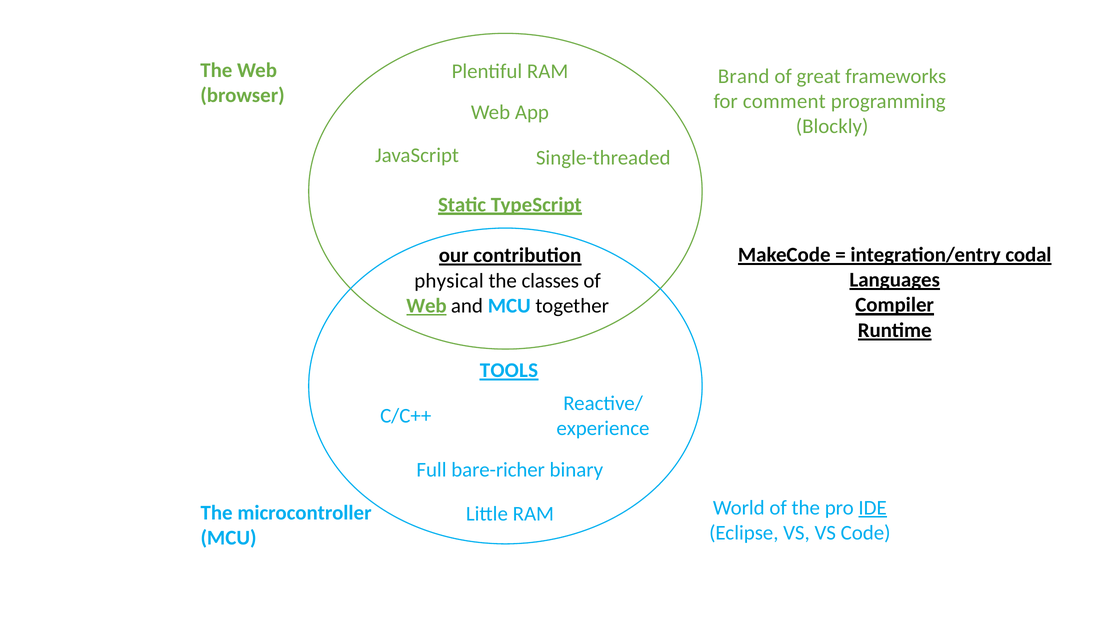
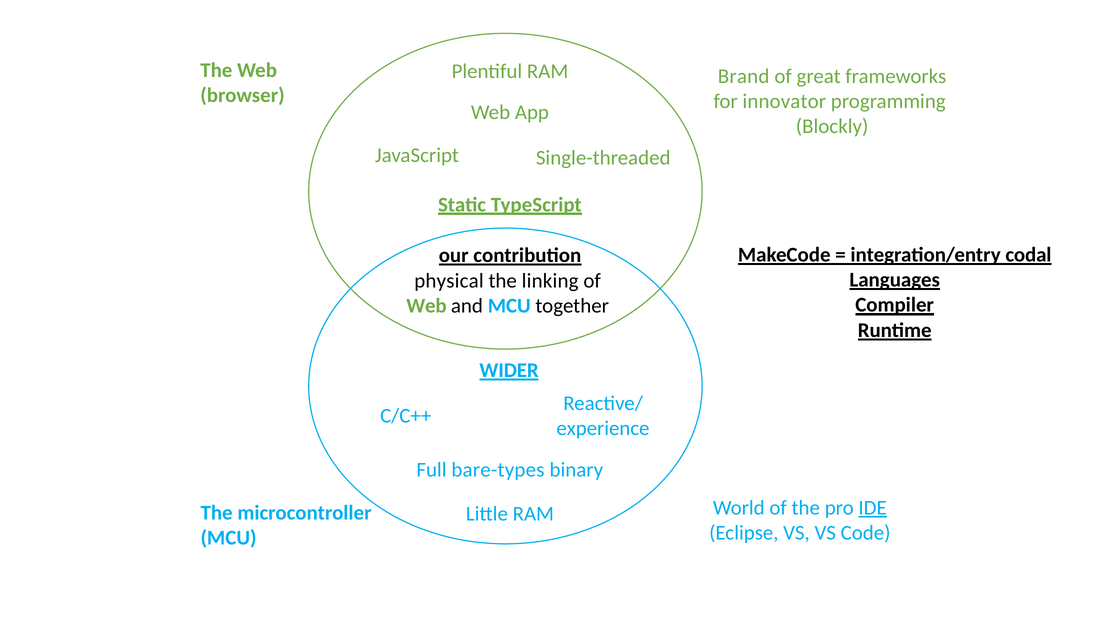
comment: comment -> innovator
classes: classes -> linking
Web at (426, 306) underline: present -> none
TOOLS: TOOLS -> WIDER
bare-richer: bare-richer -> bare-types
